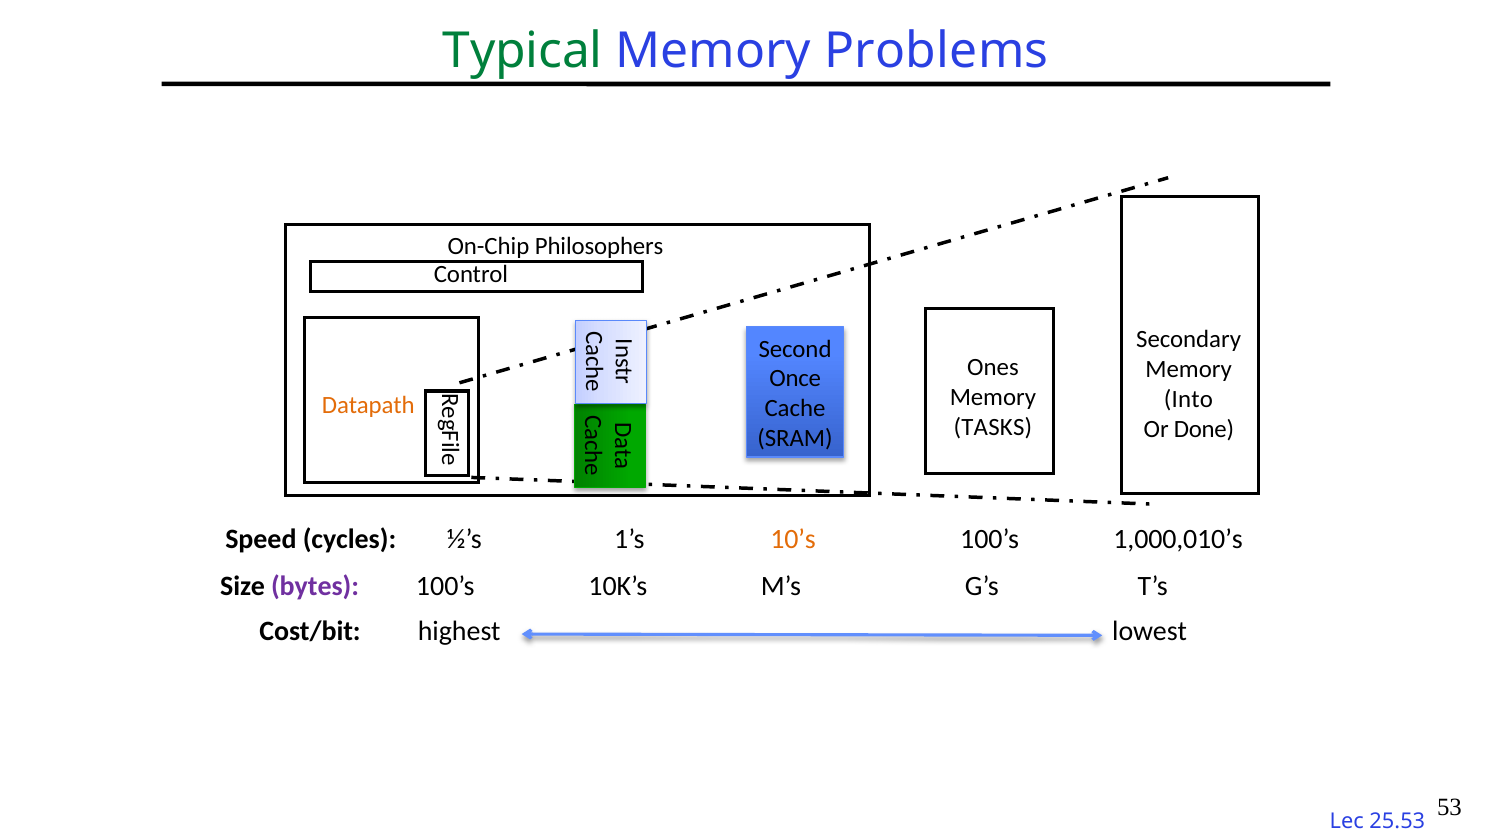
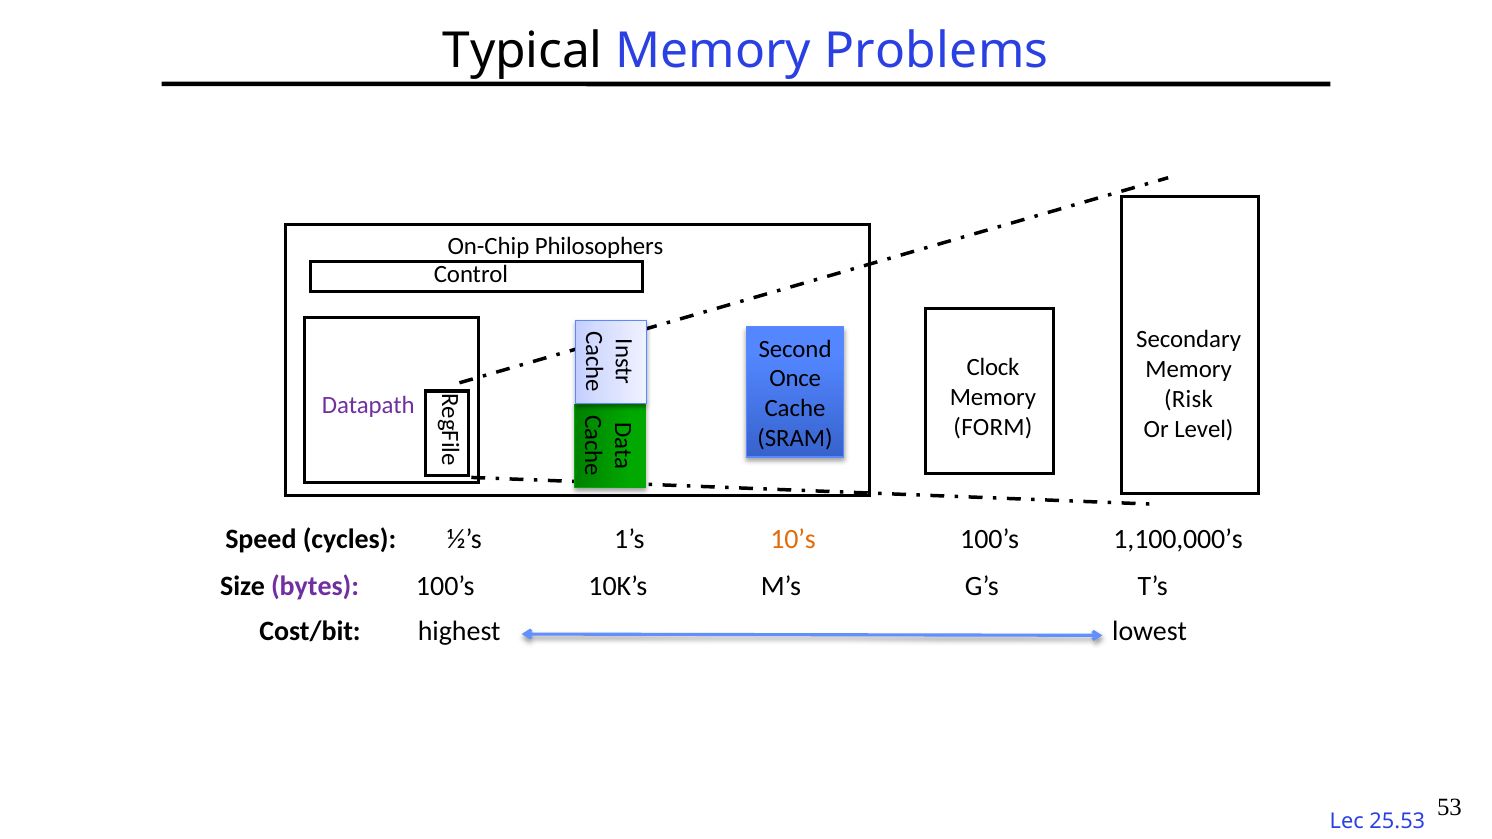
Typical colour: green -> black
Ones: Ones -> Clock
Into: Into -> Risk
Datapath colour: orange -> purple
TASKS: TASKS -> FORM
Done: Done -> Level
1,000,010’s: 1,000,010’s -> 1,100,000’s
